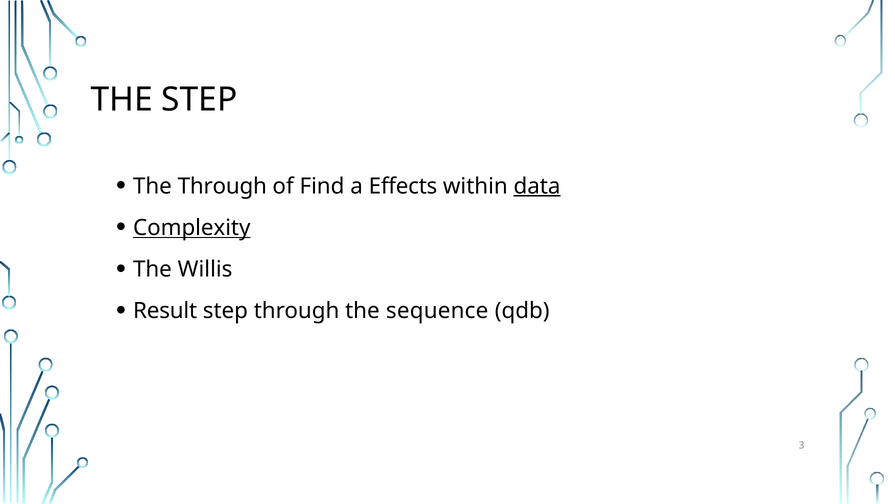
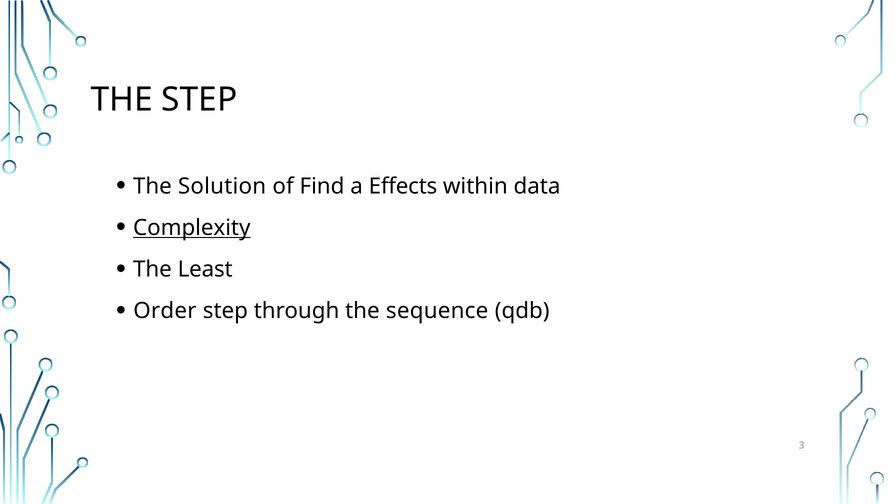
The Through: Through -> Solution
data underline: present -> none
Willis: Willis -> Least
Result: Result -> Order
